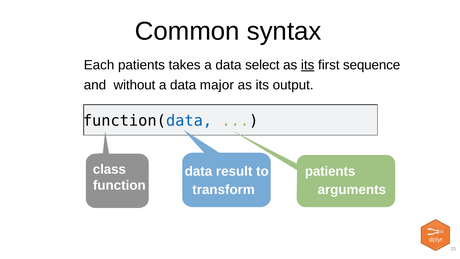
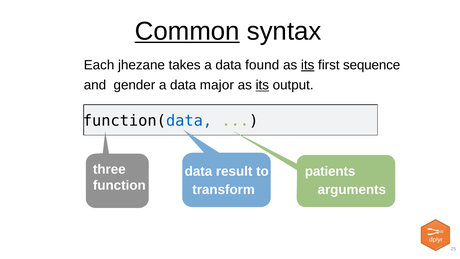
Common underline: none -> present
Each patients: patients -> jhezane
select: select -> found
without: without -> gender
its at (262, 85) underline: none -> present
class: class -> three
